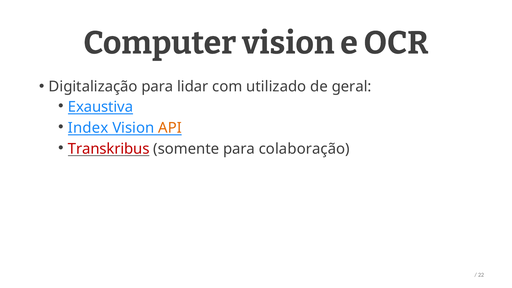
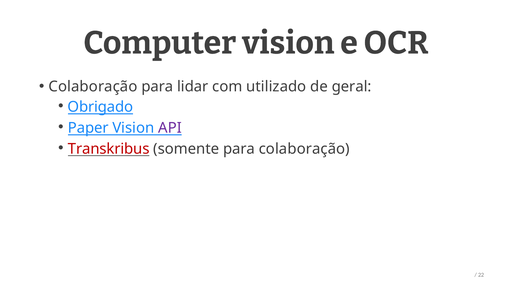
Digitalização at (93, 87): Digitalização -> Colaboração
Exaustiva: Exaustiva -> Obrigado
Index: Index -> Paper
API colour: orange -> purple
